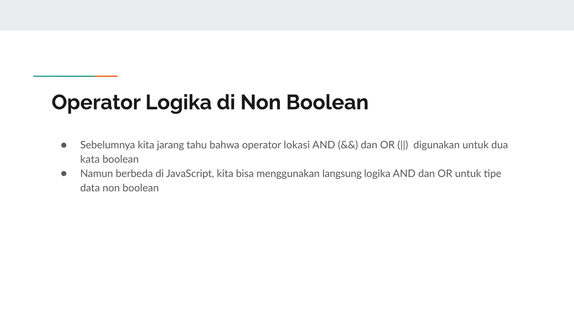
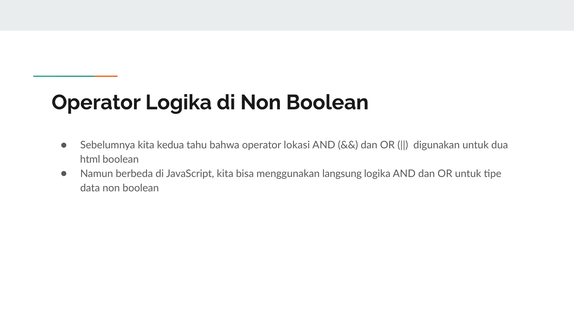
jarang: jarang -> kedua
kata: kata -> html
